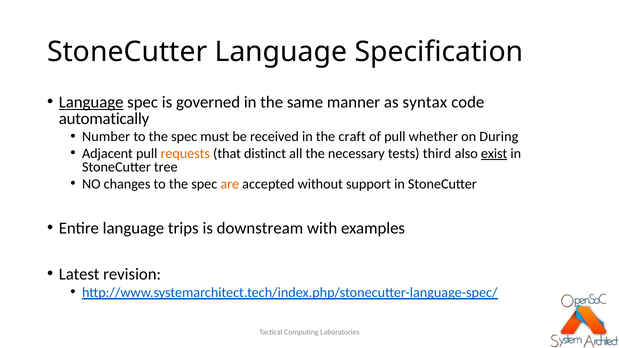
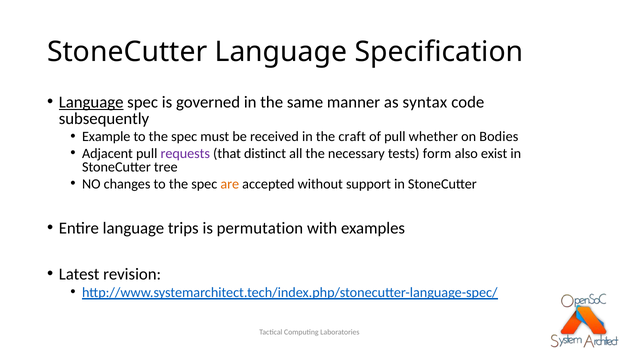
automatically: automatically -> subsequently
Number: Number -> Example
During: During -> Bodies
requests colour: orange -> purple
third: third -> form
exist underline: present -> none
downstream: downstream -> permutation
